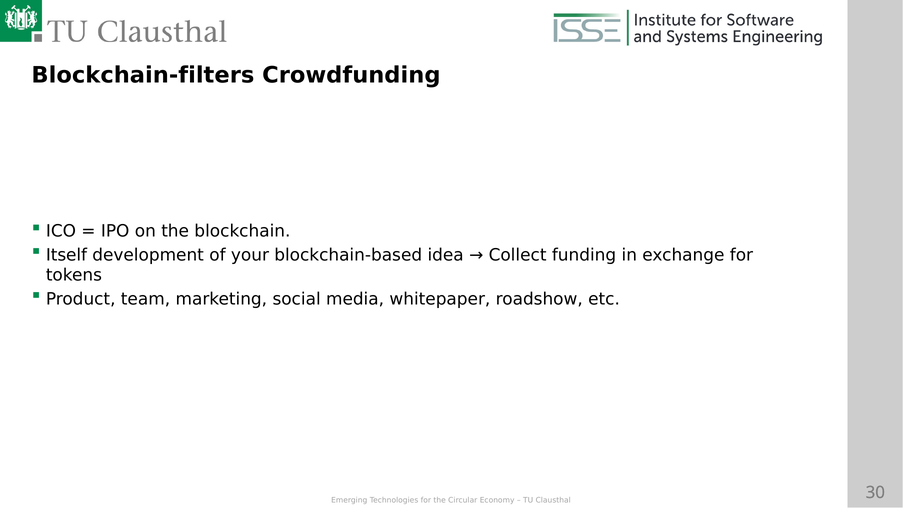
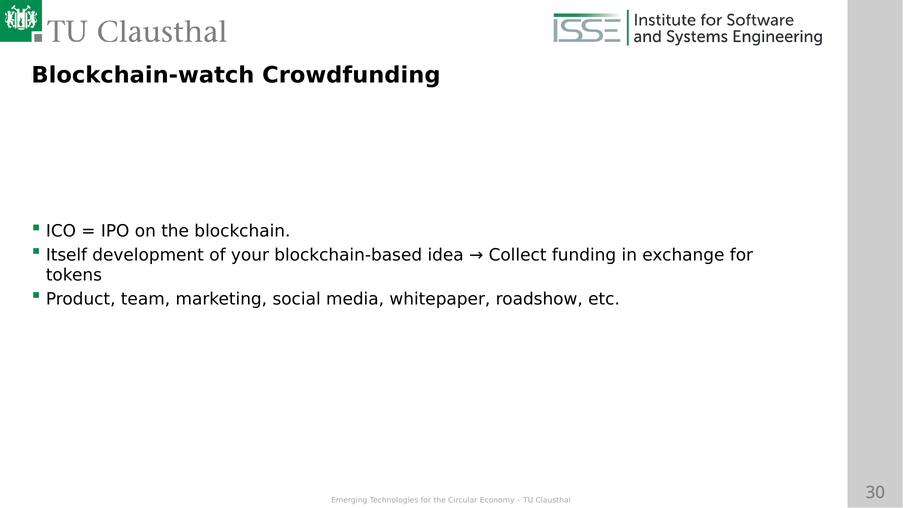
Blockchain-filters: Blockchain-filters -> Blockchain-watch
